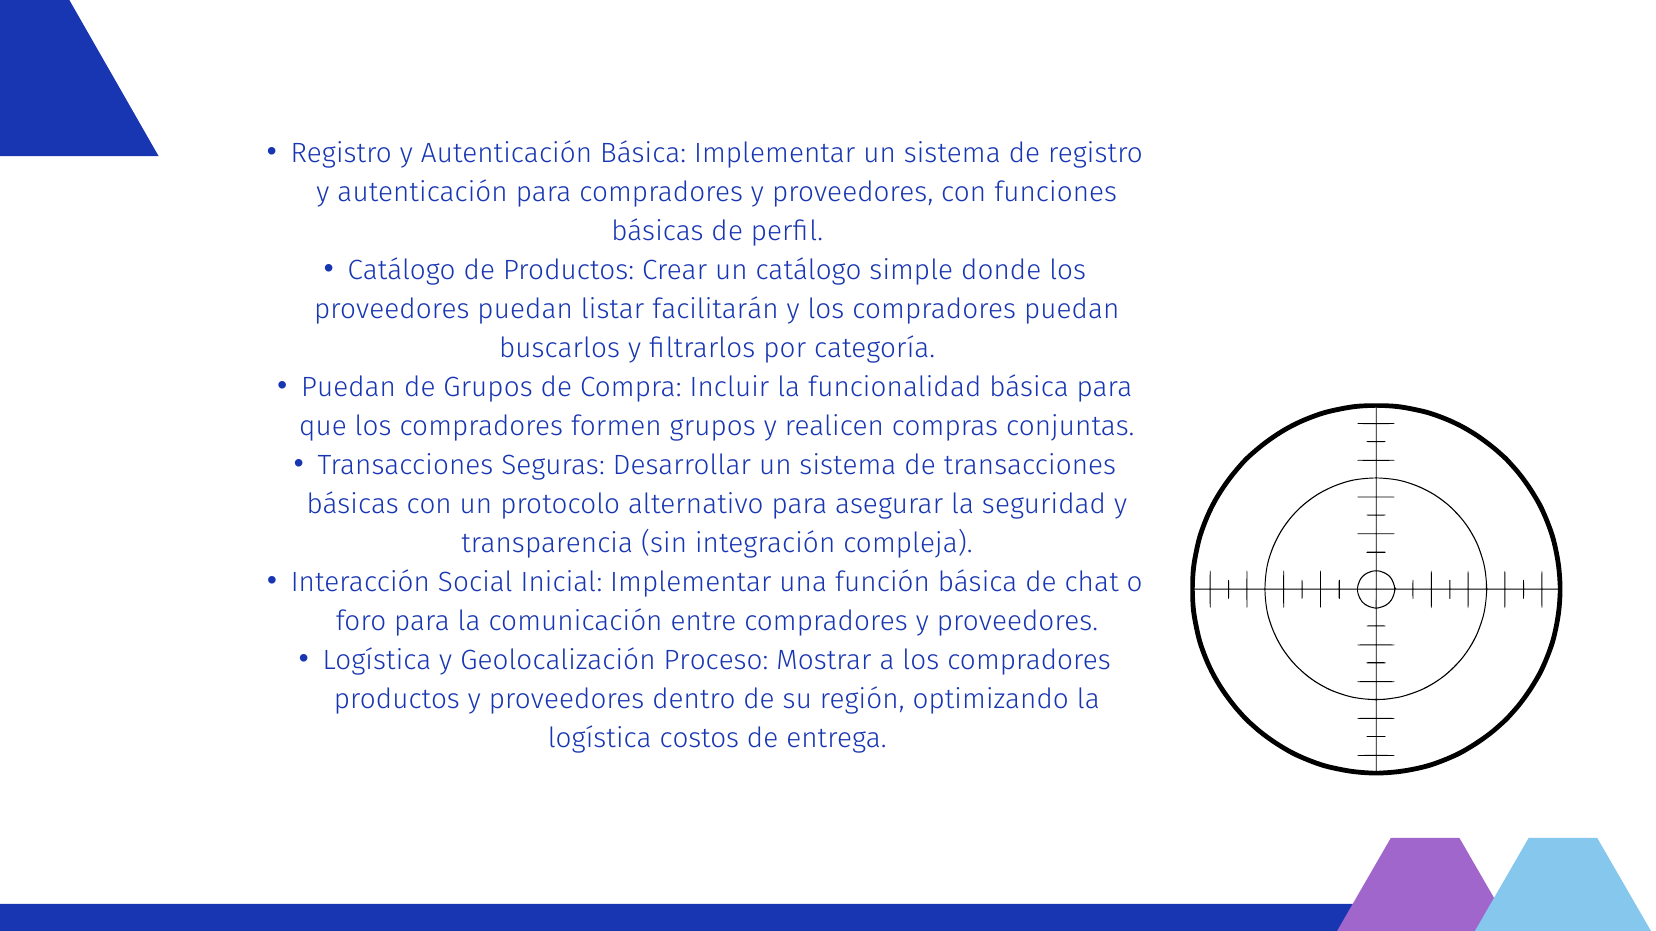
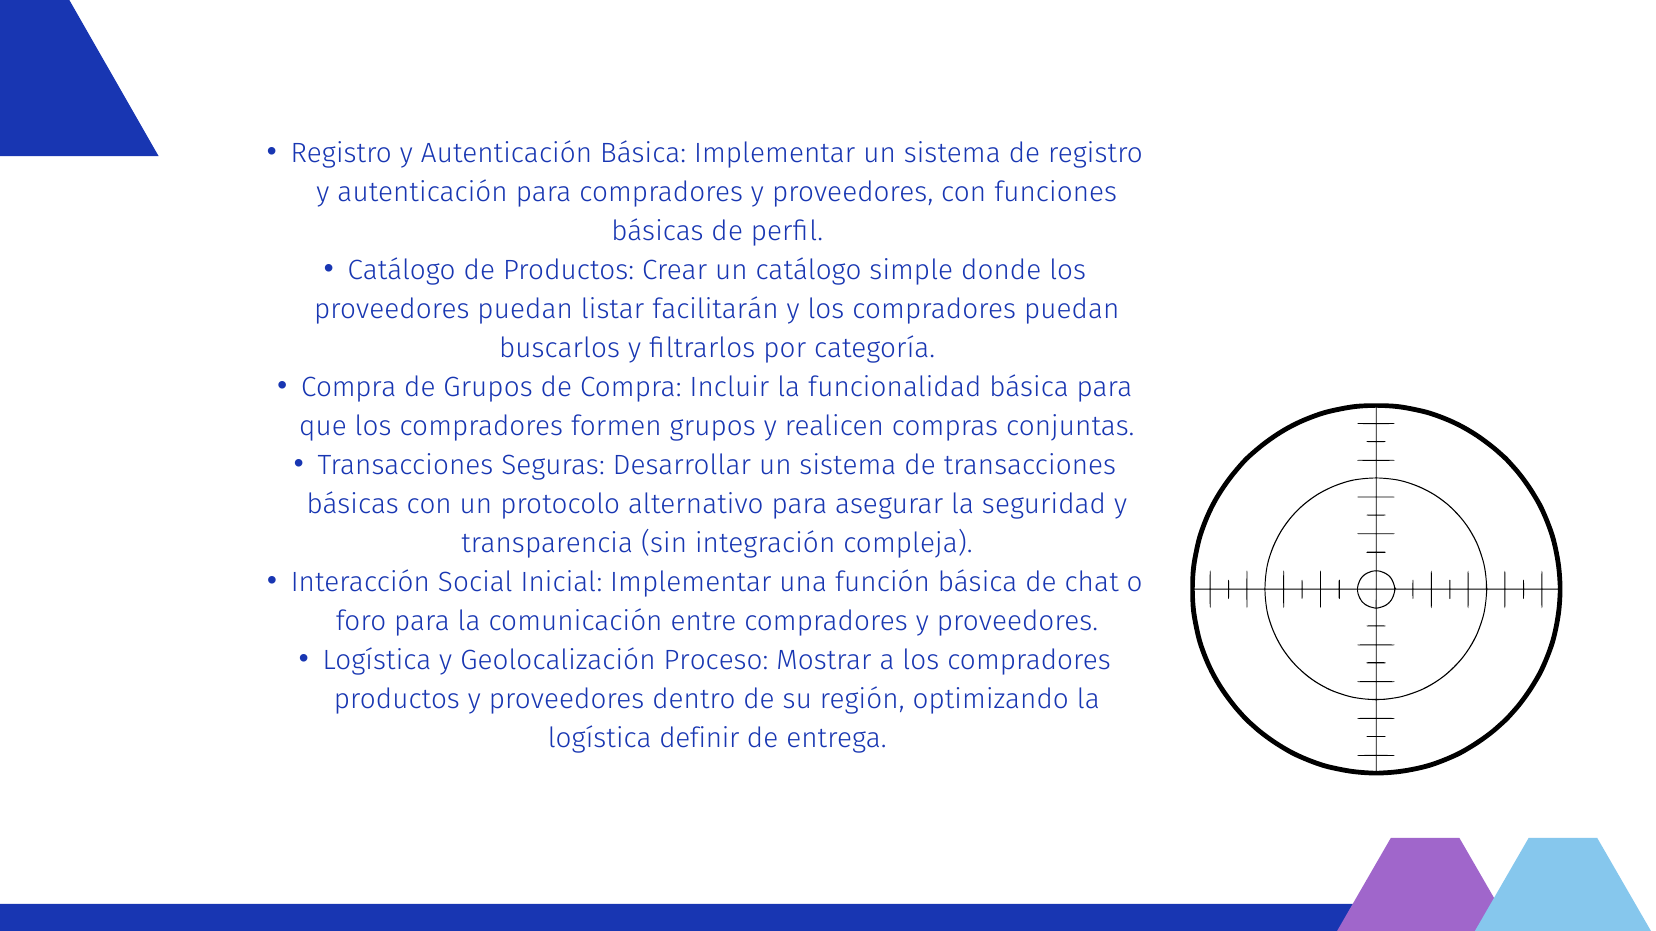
Puedan at (349, 387): Puedan -> Compra
costos: costos -> definir
